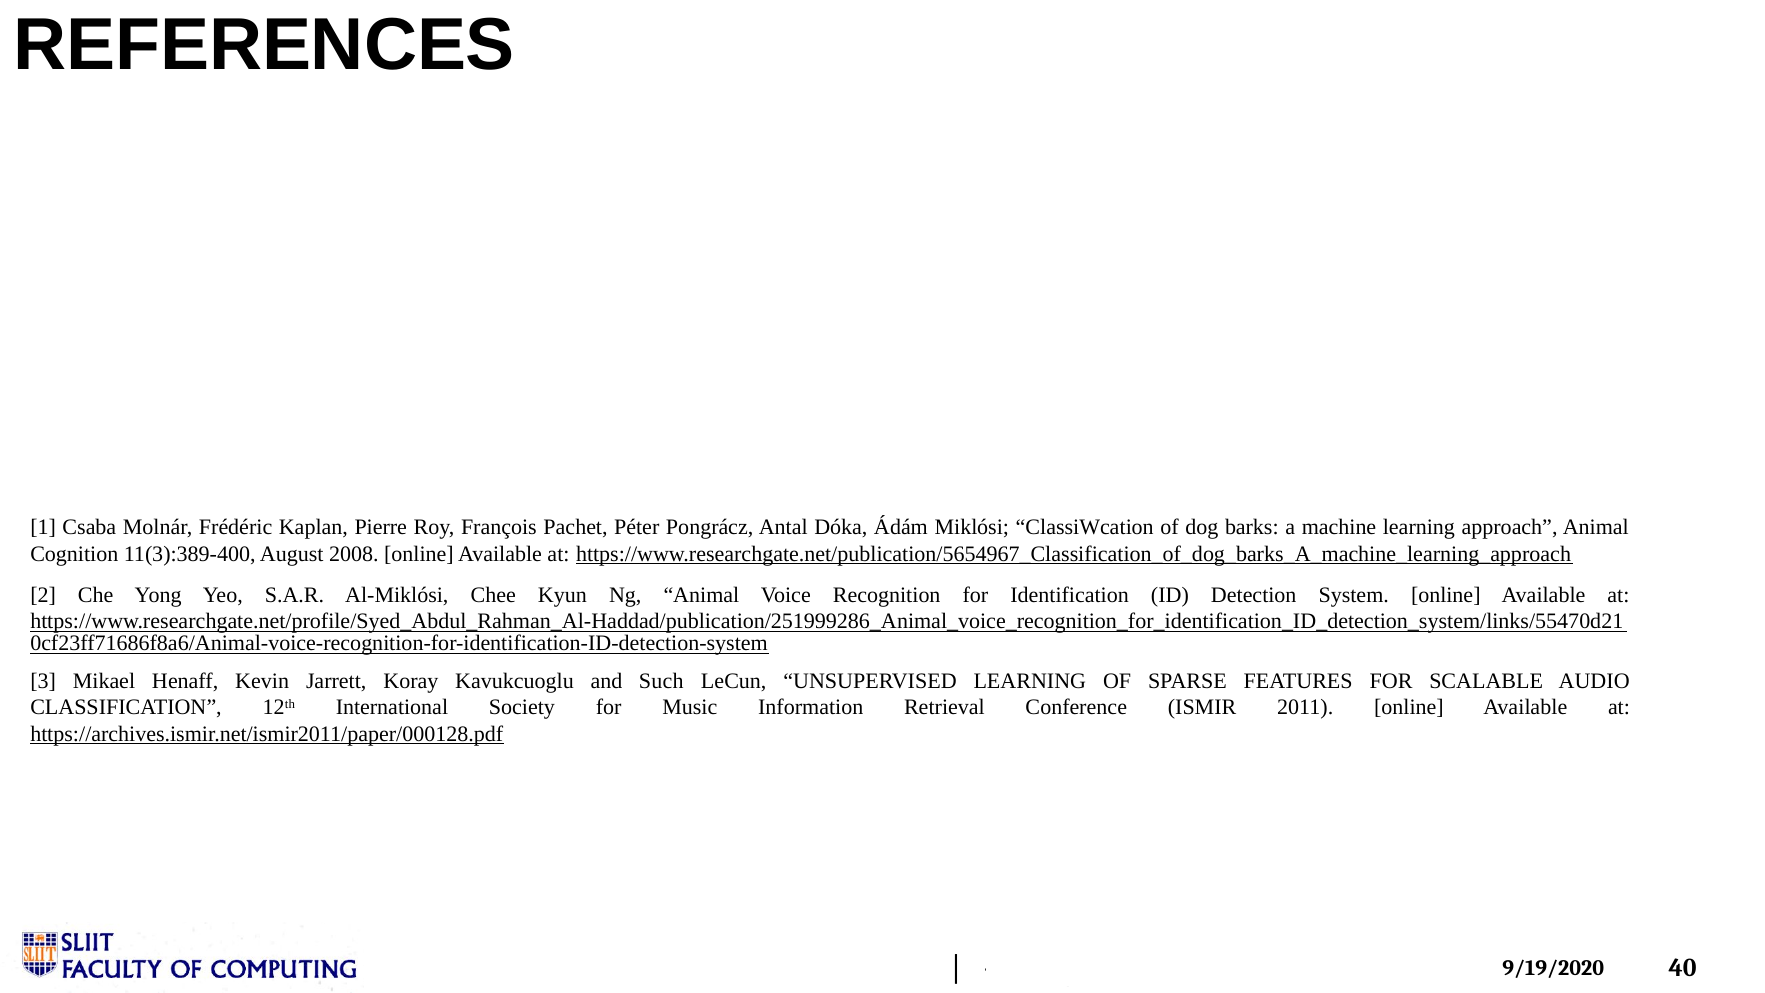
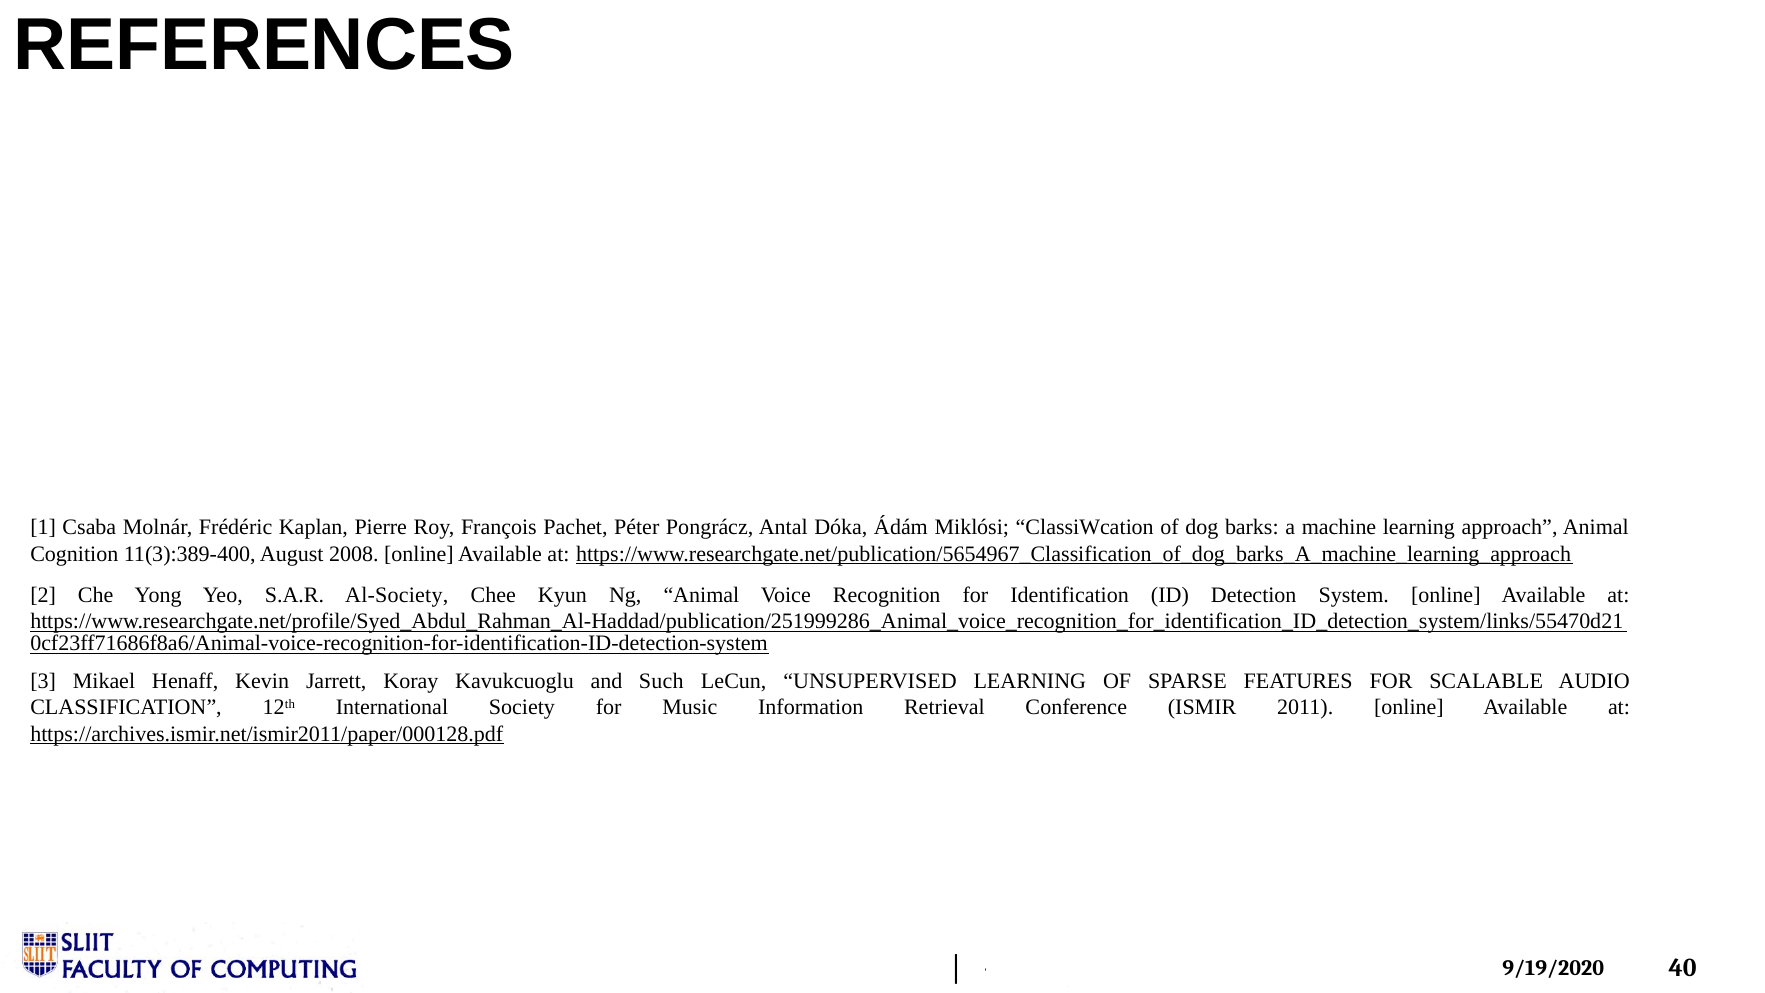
Al-Miklósi: Al-Miklósi -> Al-Society
